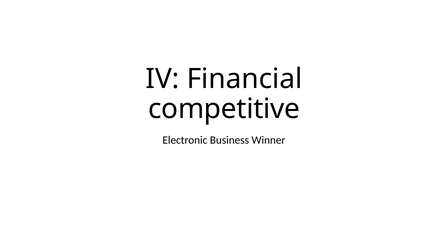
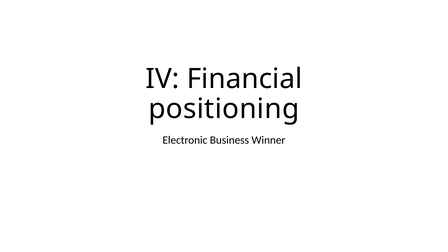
competitive: competitive -> positioning
